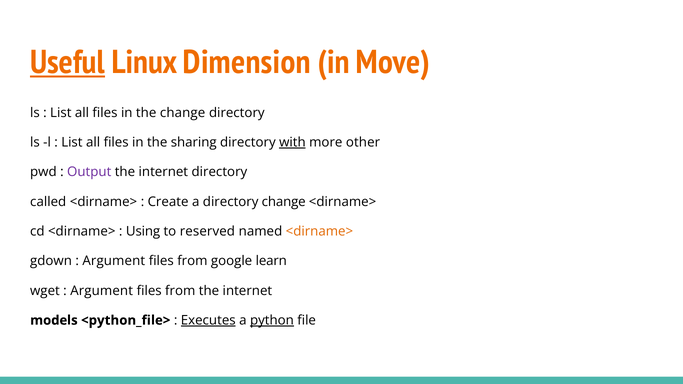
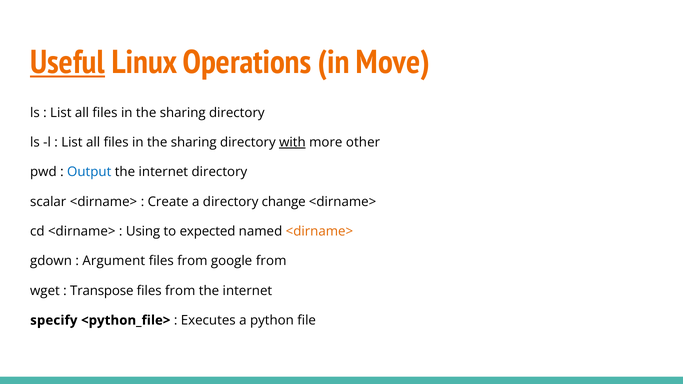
Dimension: Dimension -> Operations
change at (183, 113): change -> sharing
Output colour: purple -> blue
called: called -> scalar
reserved: reserved -> expected
google learn: learn -> from
Argument at (102, 291): Argument -> Transpose
models: models -> specify
Executes underline: present -> none
python underline: present -> none
